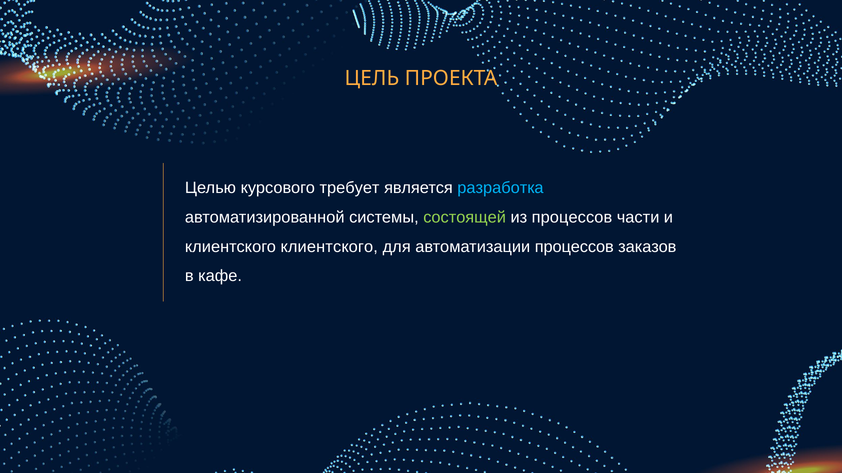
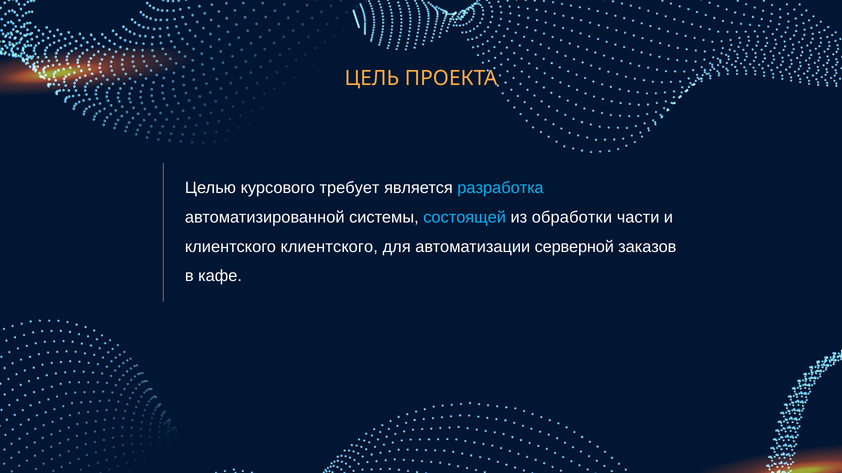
состоящей colour: light green -> light blue
из процессов: процессов -> обработки
автоматизации процессов: процессов -> серверной
